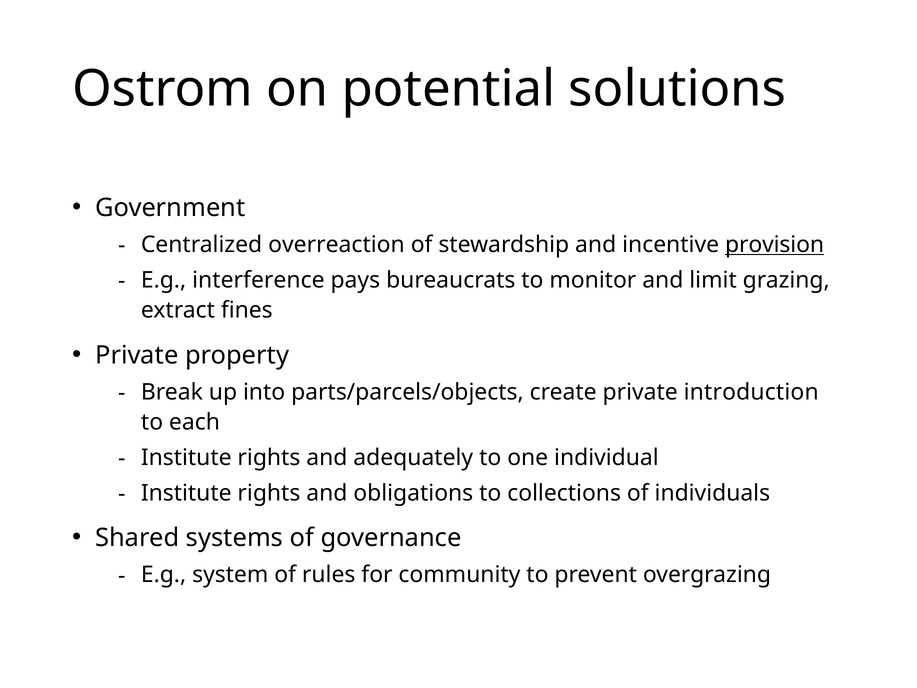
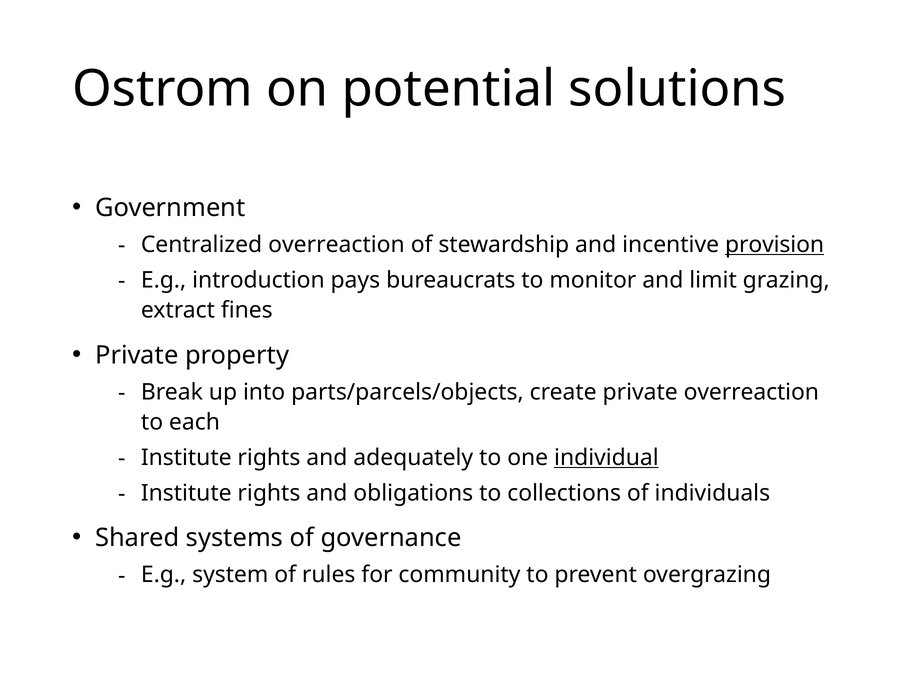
interference: interference -> introduction
private introduction: introduction -> overreaction
individual underline: none -> present
